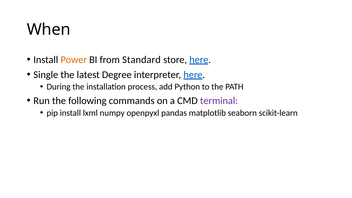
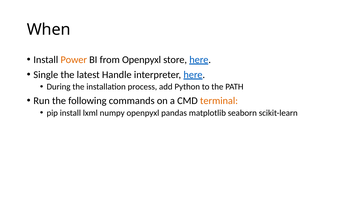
from Standard: Standard -> Openpyxl
Degree: Degree -> Handle
terminal colour: purple -> orange
